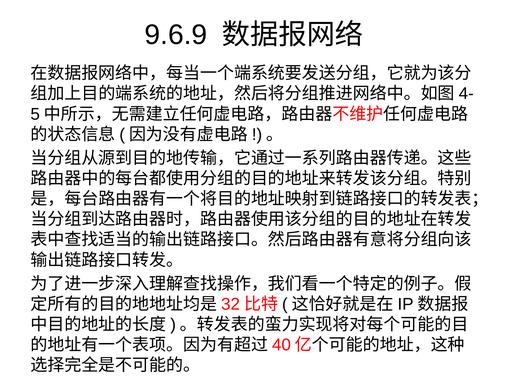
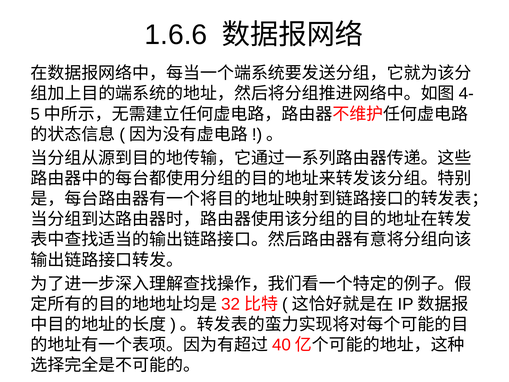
9.6.9: 9.6.9 -> 1.6.6
